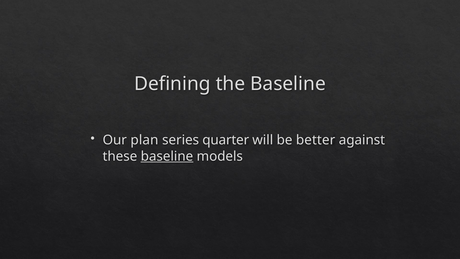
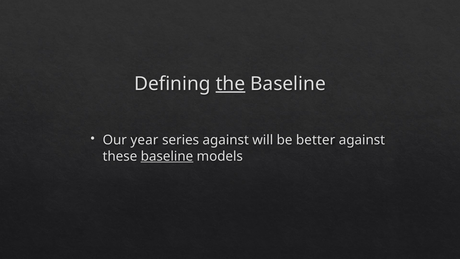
the underline: none -> present
plan: plan -> year
series quarter: quarter -> against
